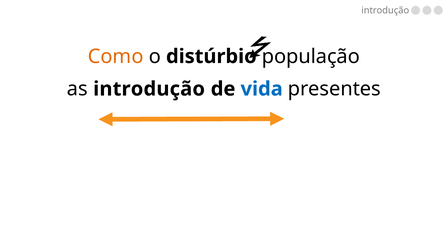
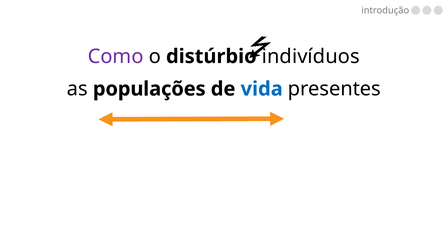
Como colour: orange -> purple
população: população -> indivíduos
as introdução: introdução -> populações
